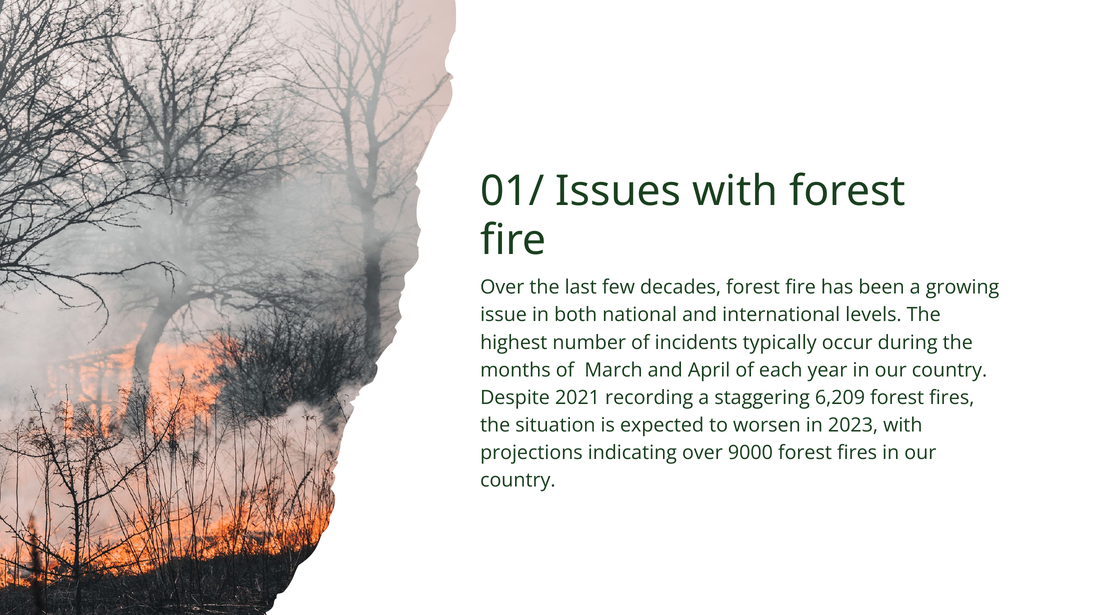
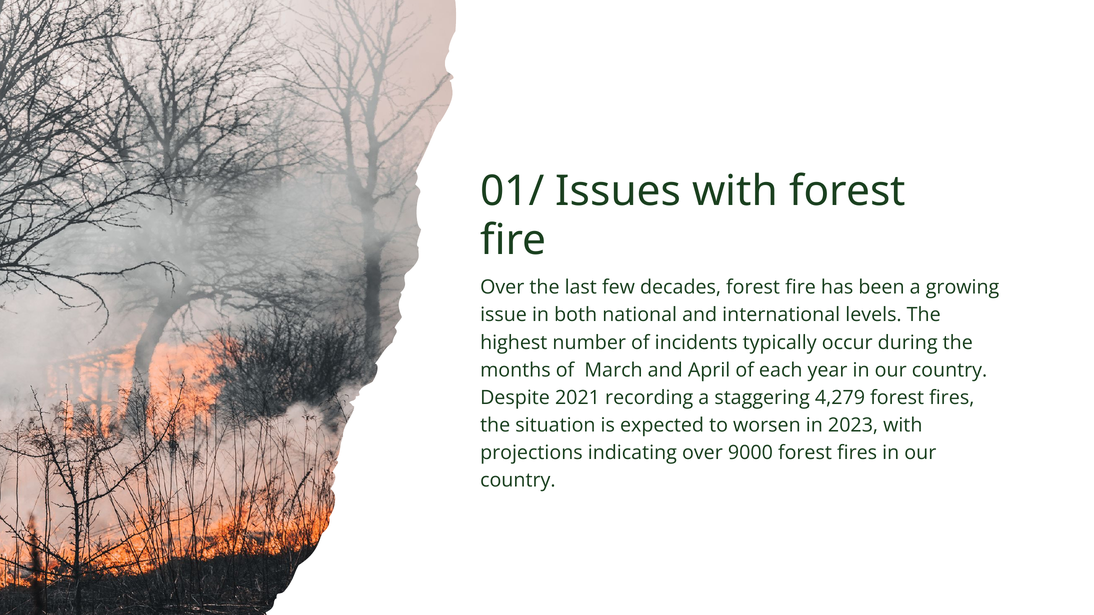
6,209: 6,209 -> 4,279
